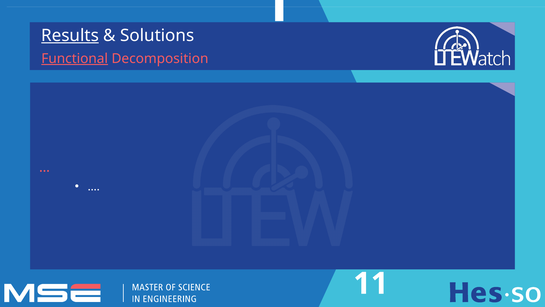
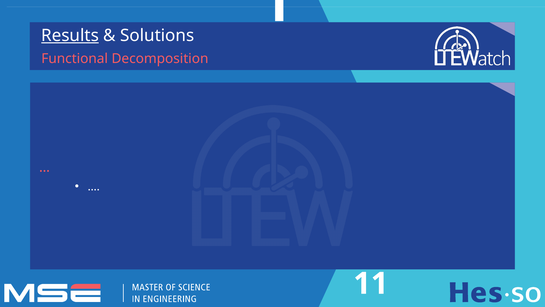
Functional underline: present -> none
